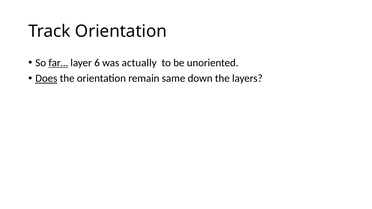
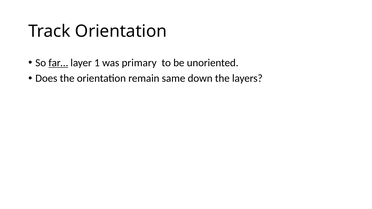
6: 6 -> 1
actually: actually -> primary
Does underline: present -> none
